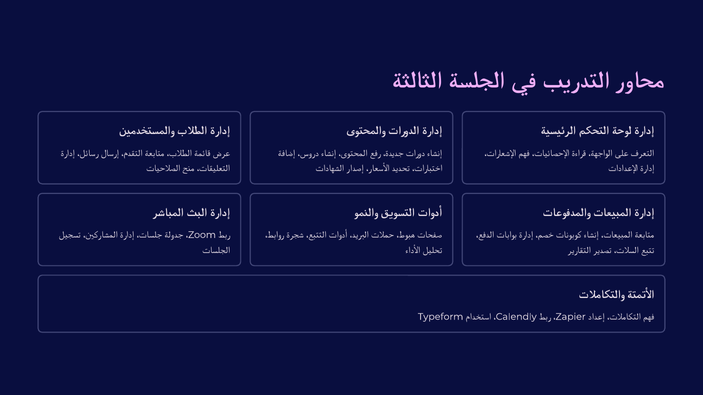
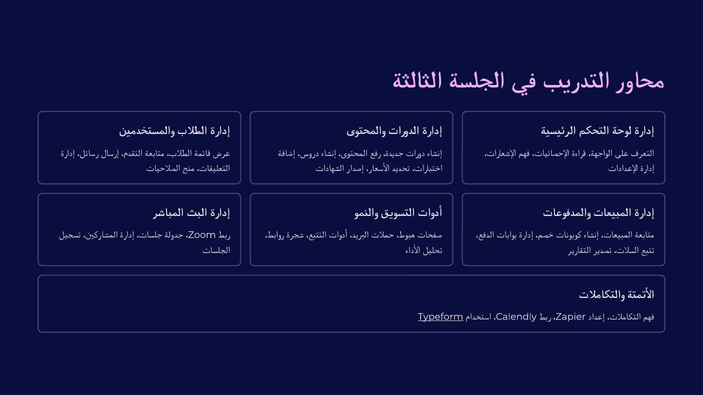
Typeform underline: none -> present
